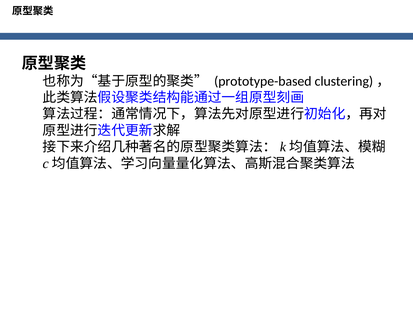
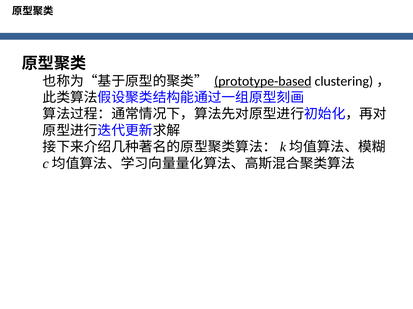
prototype-based underline: none -> present
